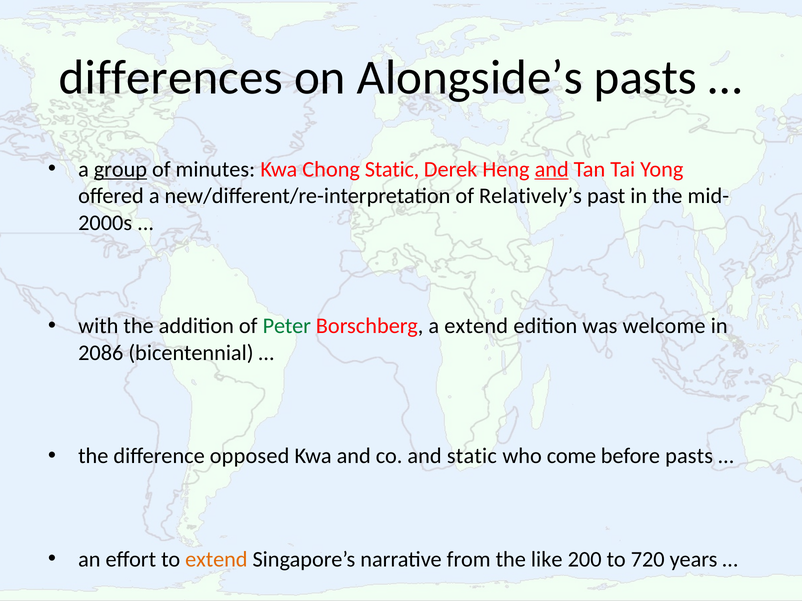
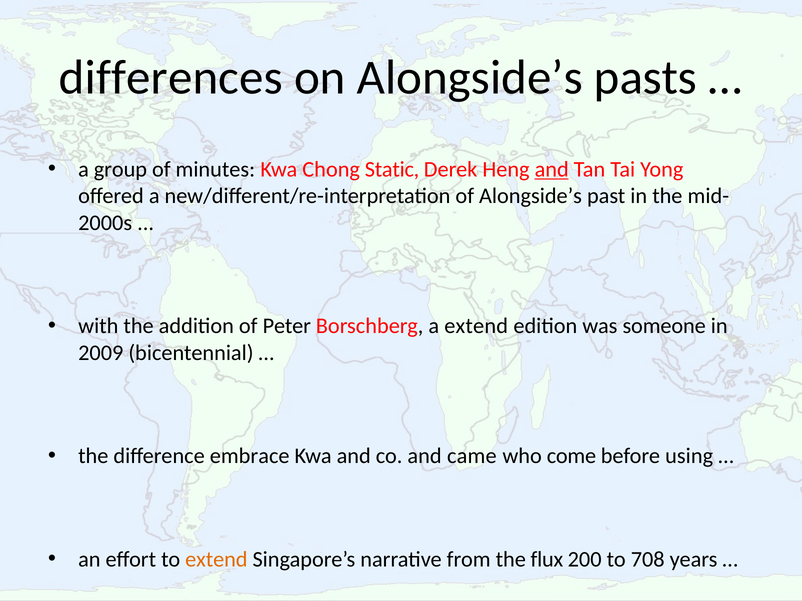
group underline: present -> none
of Relatively’s: Relatively’s -> Alongside’s
Peter colour: green -> black
welcome: welcome -> someone
2086: 2086 -> 2009
opposed: opposed -> embrace
and static: static -> came
before pasts: pasts -> using
like: like -> flux
720: 720 -> 708
